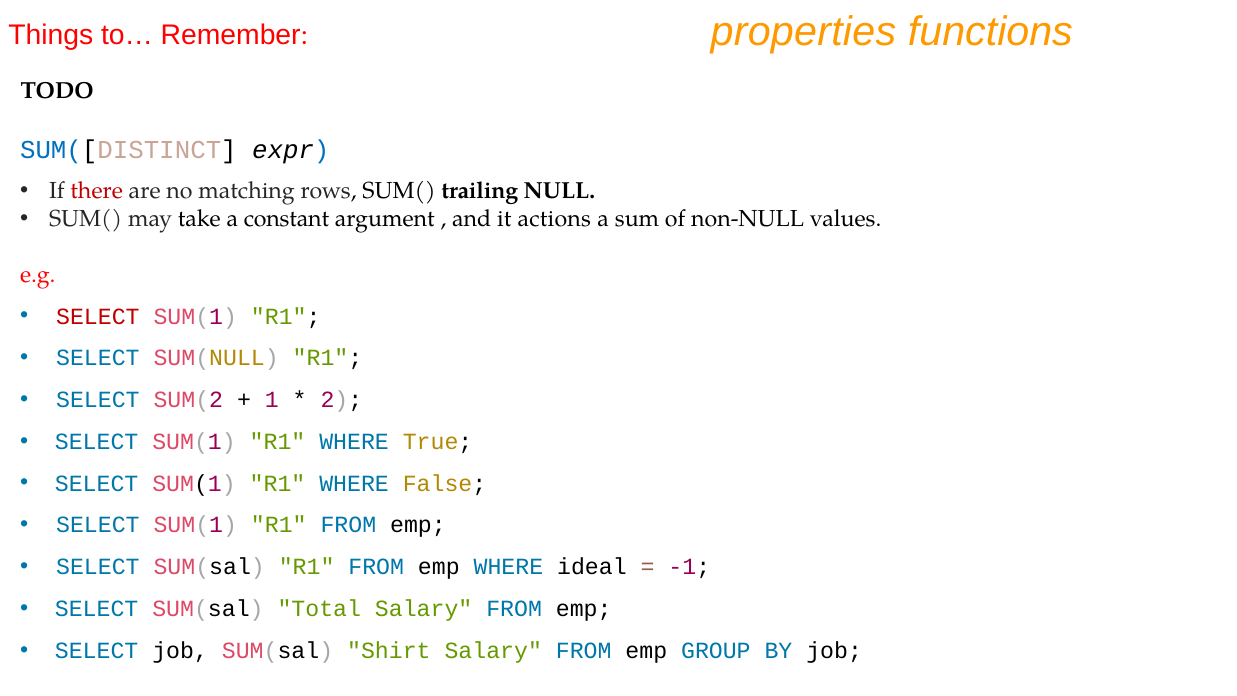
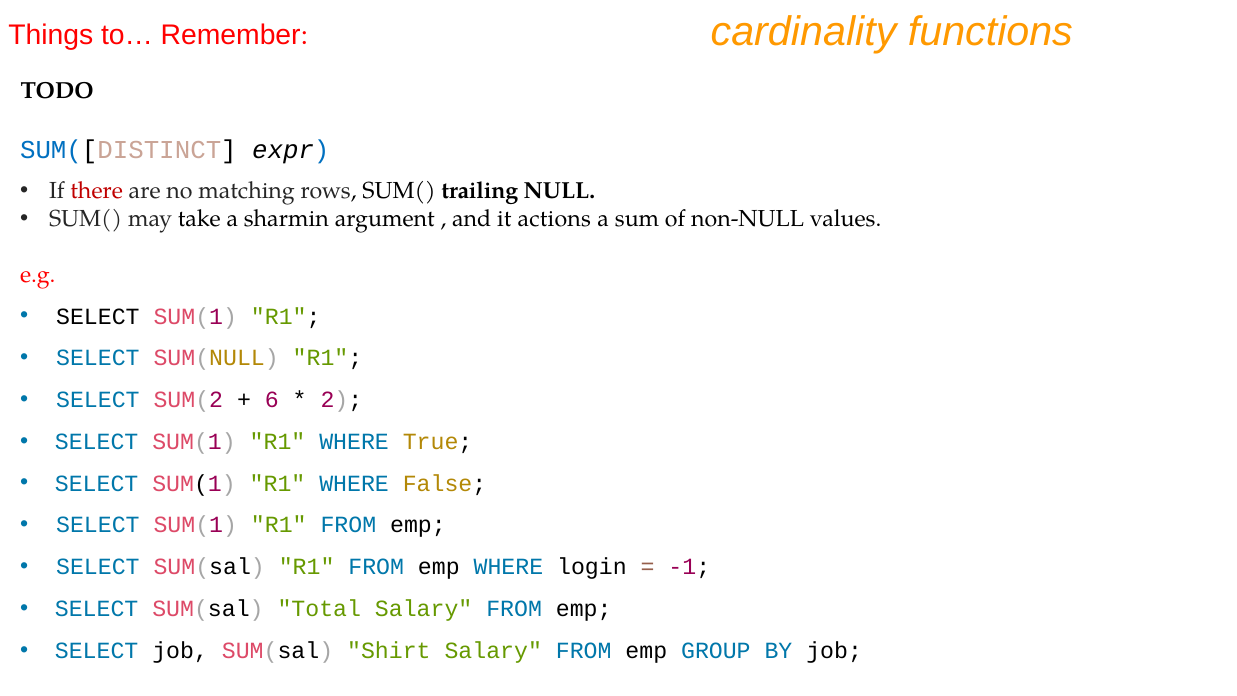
properties: properties -> cardinality
constant: constant -> sharmin
SELECT at (98, 316) colour: red -> black
1: 1 -> 6
ideal: ideal -> login
